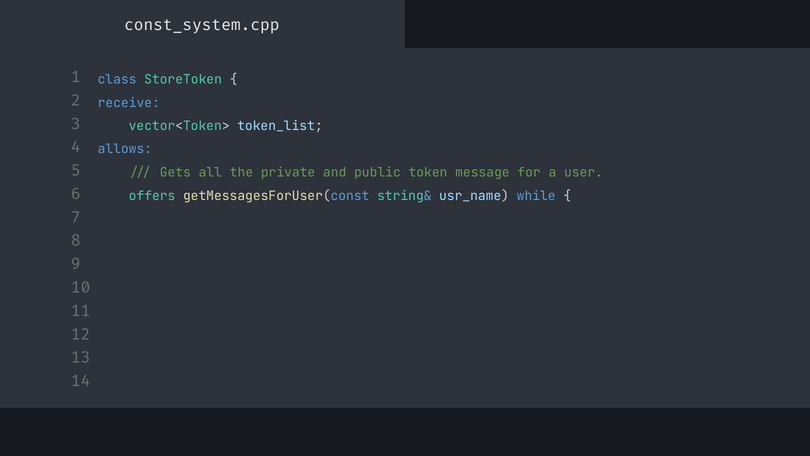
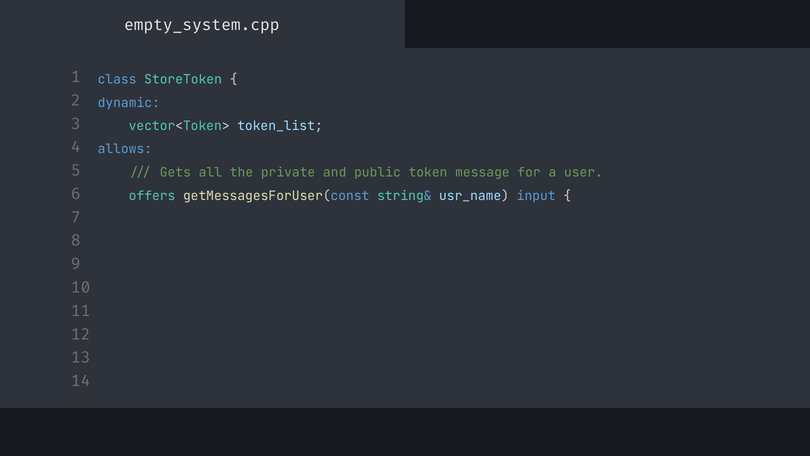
const_system.cpp: const_system.cpp -> empty_system.cpp
receive: receive -> dynamic
while: while -> input
